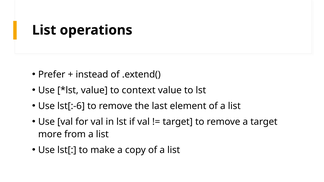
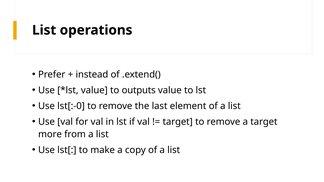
context: context -> outputs
lst[:-6: lst[:-6 -> lst[:-0
